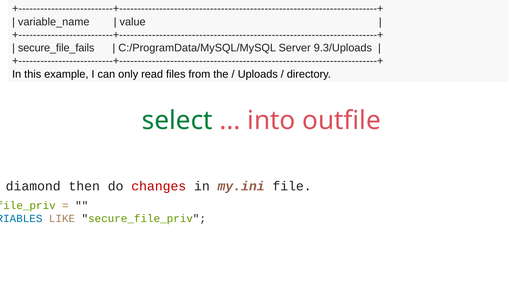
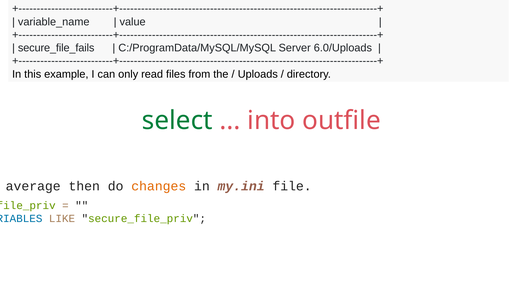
9.3/Uploads: 9.3/Uploads -> 6.0/Uploads
diamond: diamond -> average
changes colour: red -> orange
